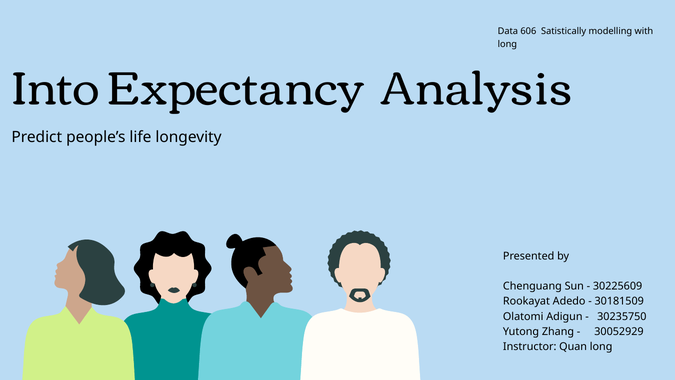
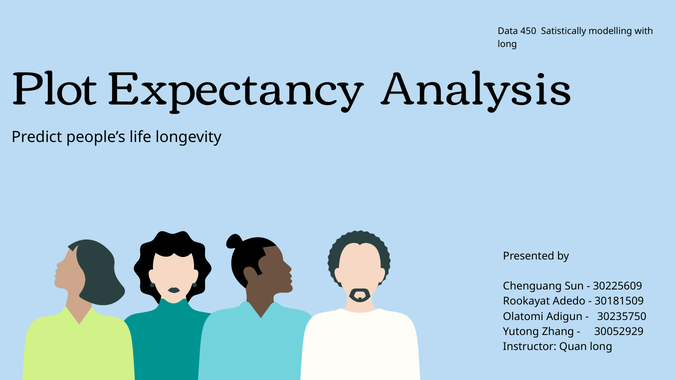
606: 606 -> 450
Into: Into -> Plot
